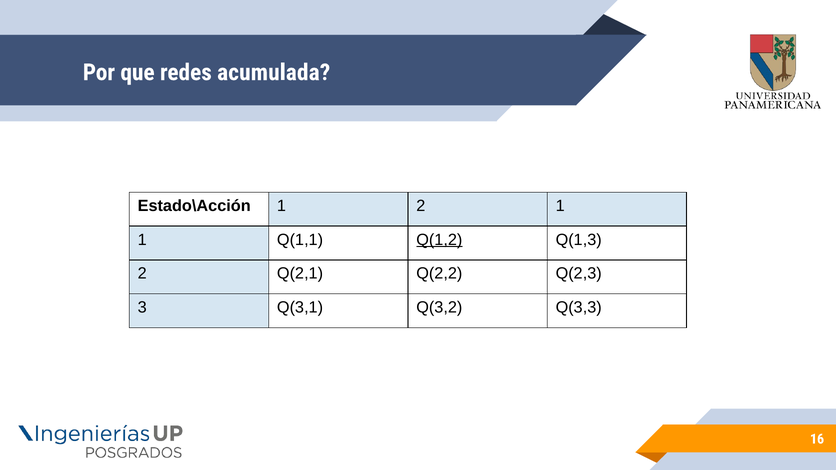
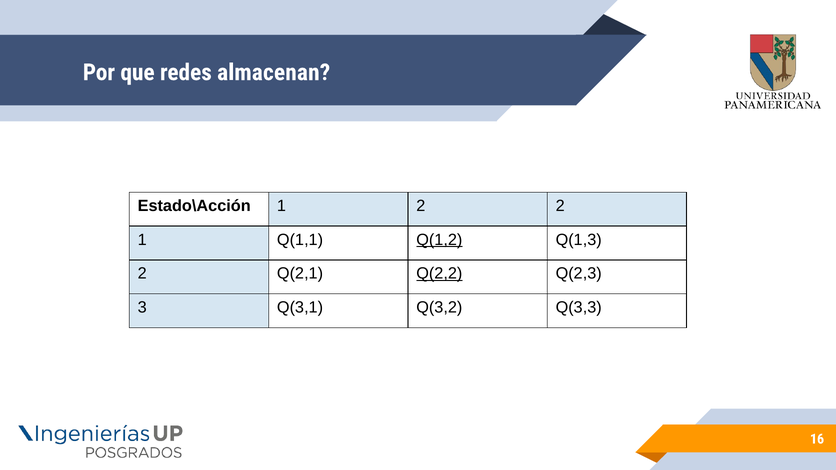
acumulada: acumulada -> almacenan
2 1: 1 -> 2
Q(2,2 underline: none -> present
